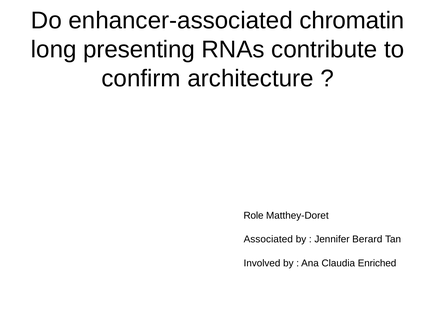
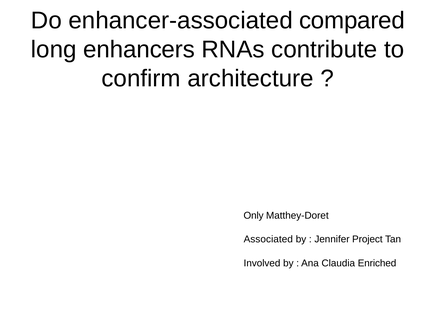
chromatin: chromatin -> compared
presenting: presenting -> enhancers
Role: Role -> Only
Berard: Berard -> Project
